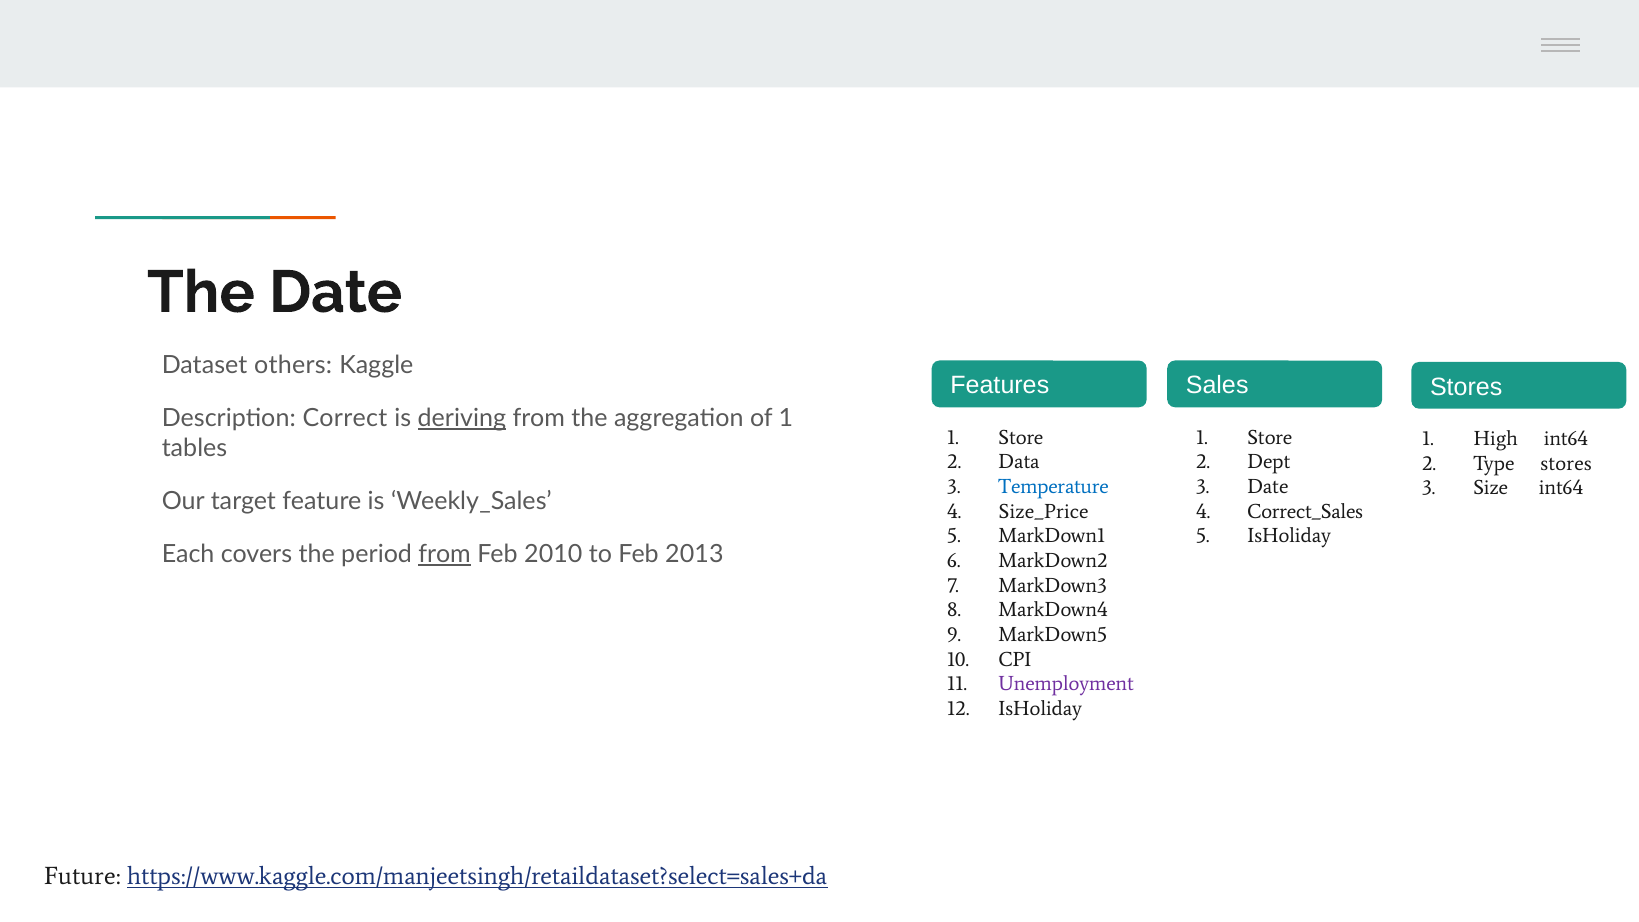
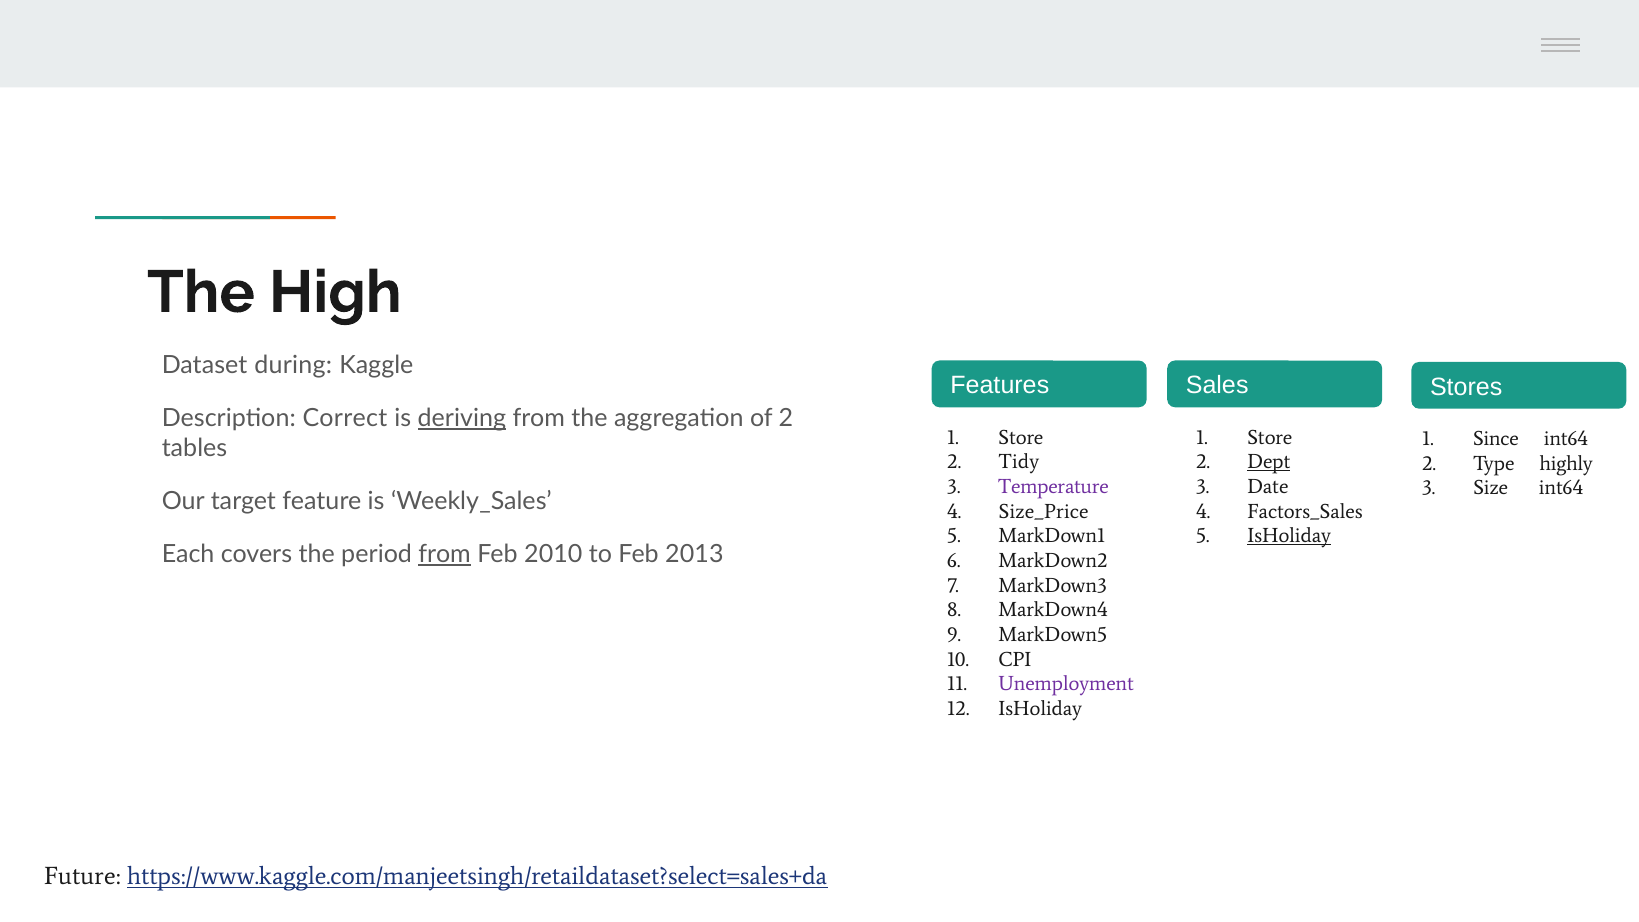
The Date: Date -> High
others: others -> during
of 1: 1 -> 2
High: High -> Since
Data: Data -> Tidy
Dept underline: none -> present
Type stores: stores -> highly
Temperature colour: blue -> purple
Correct_Sales: Correct_Sales -> Factors_Sales
IsHoliday at (1289, 536) underline: none -> present
